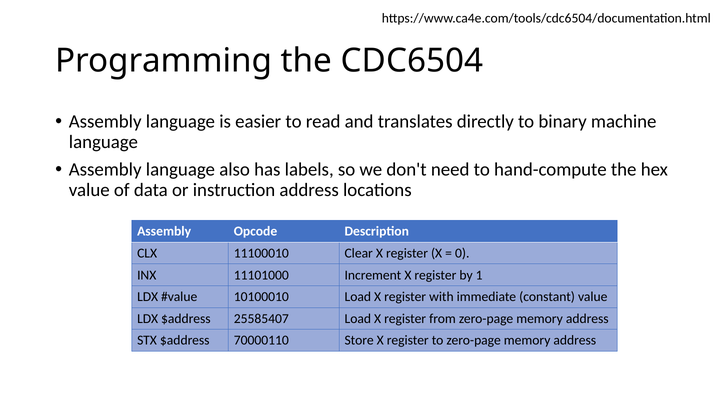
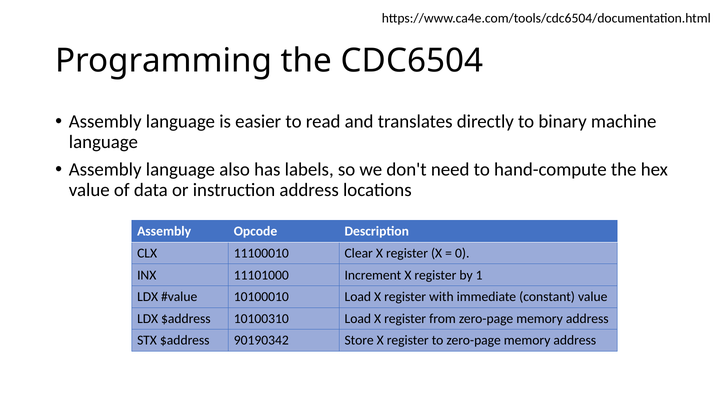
25585407: 25585407 -> 10100310
70000110: 70000110 -> 90190342
